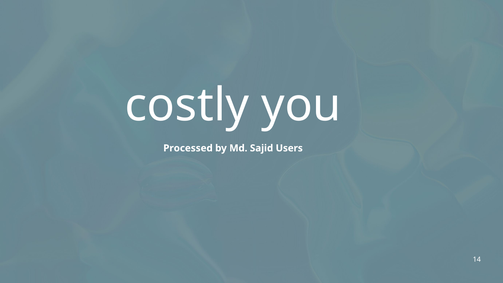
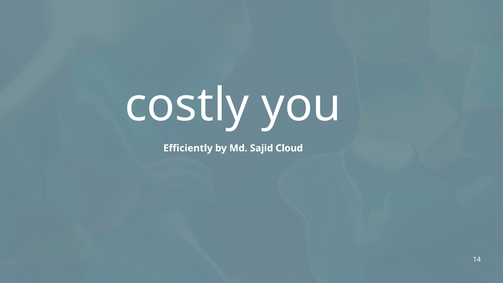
Processed: Processed -> Efficiently
Users: Users -> Cloud
